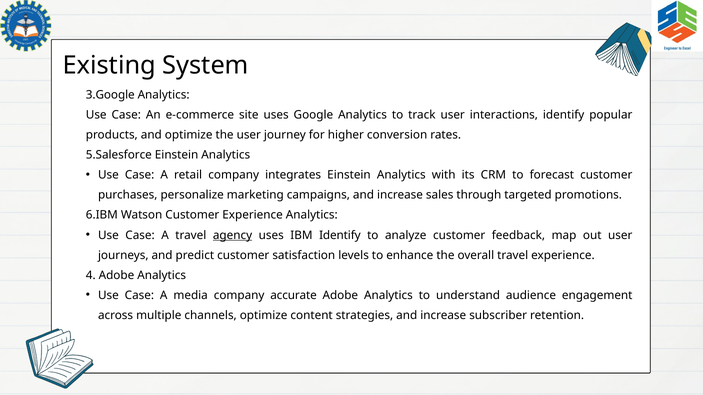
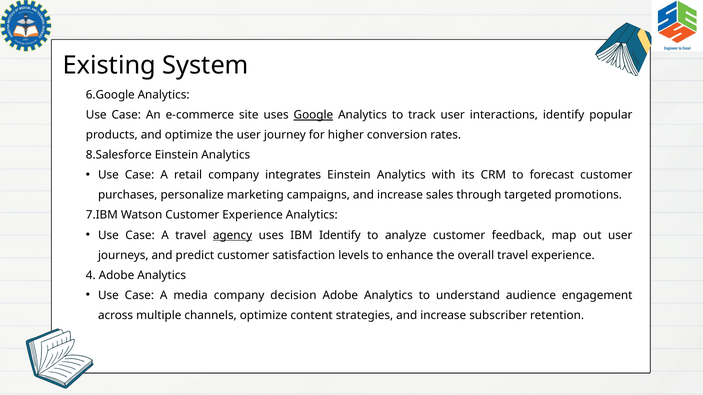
3.Google: 3.Google -> 6.Google
Google underline: none -> present
5.Salesforce: 5.Salesforce -> 8.Salesforce
6.IBM: 6.IBM -> 7.IBM
accurate: accurate -> decision
